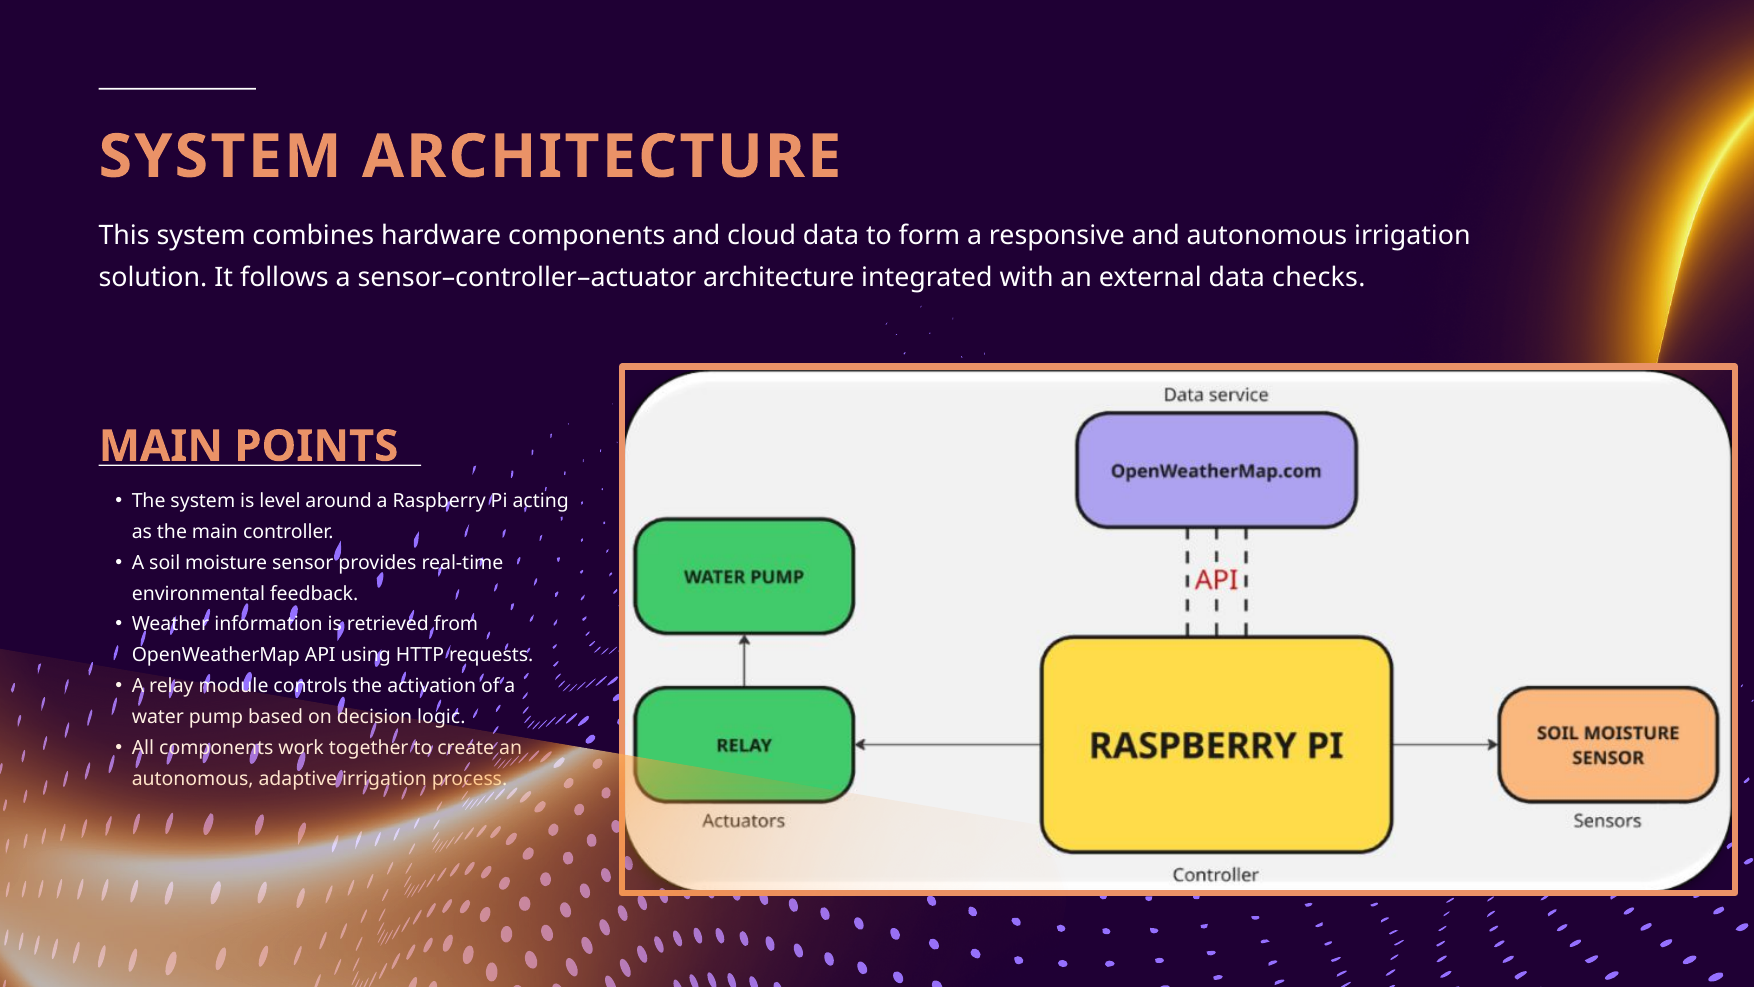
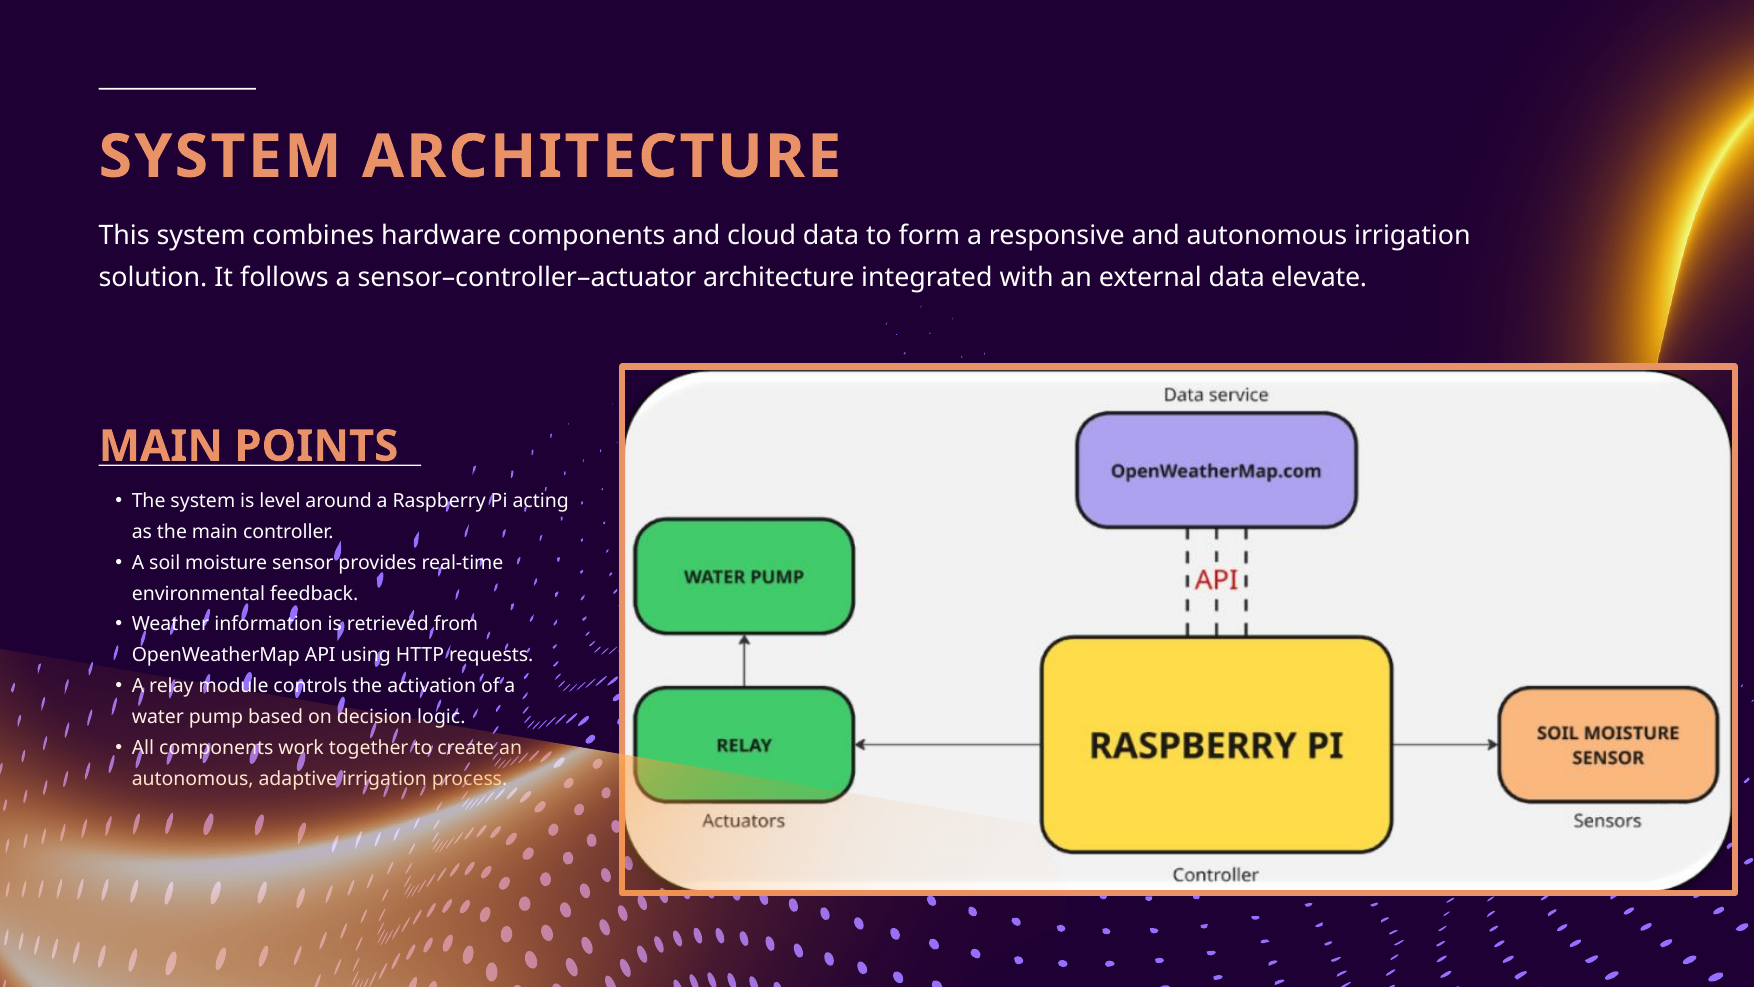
checks: checks -> elevate
